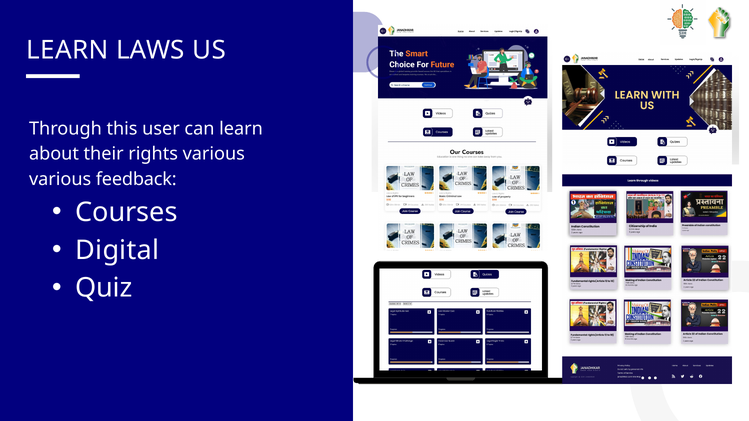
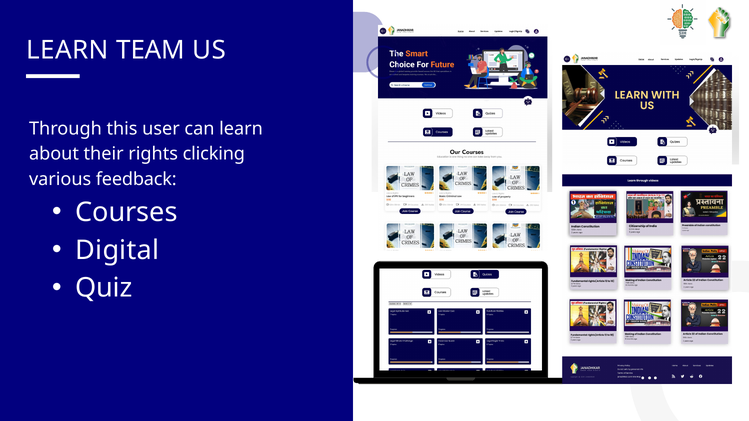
LAWS: LAWS -> TEAM
rights various: various -> clicking
